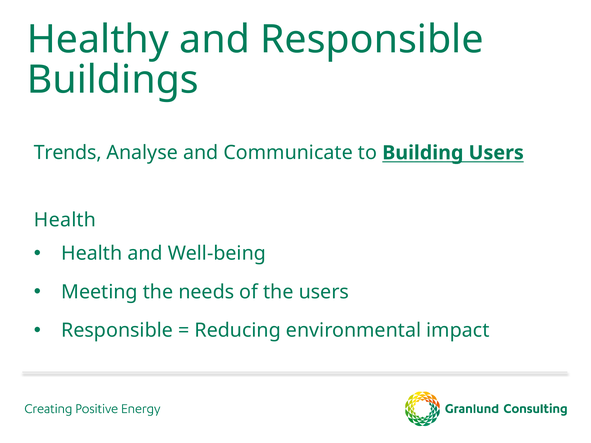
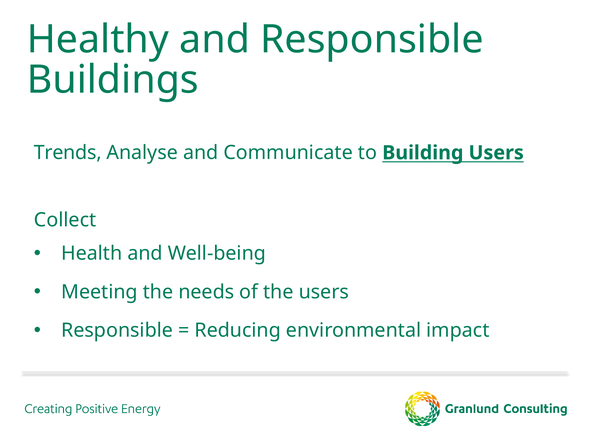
Health at (65, 220): Health -> Collect
